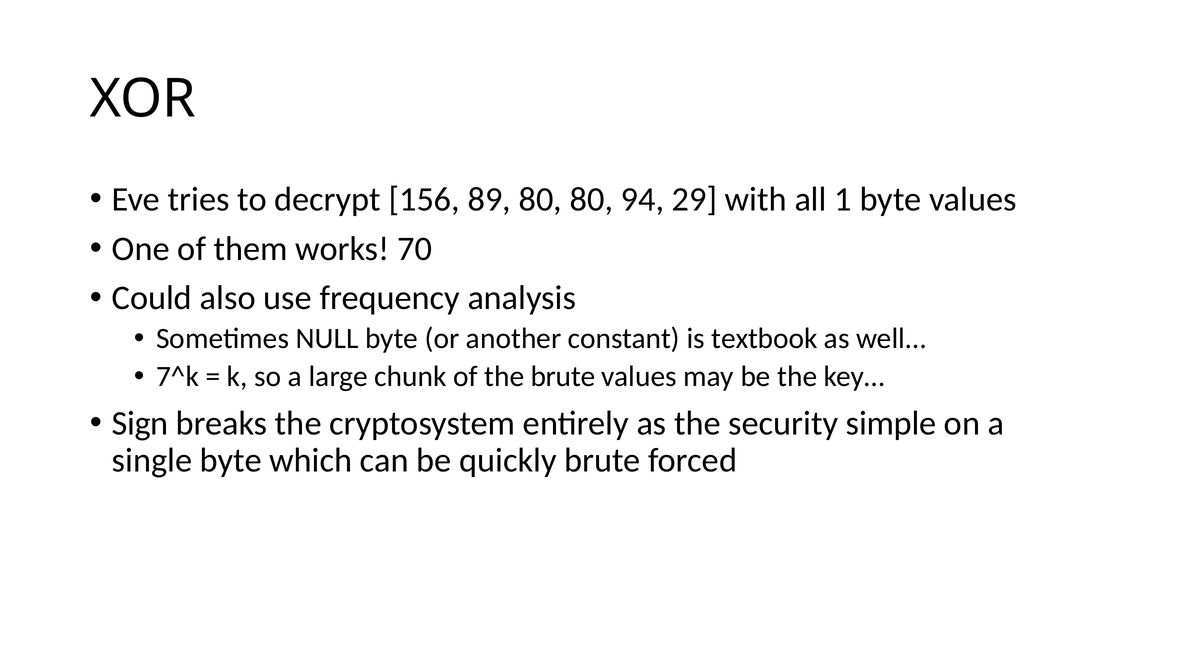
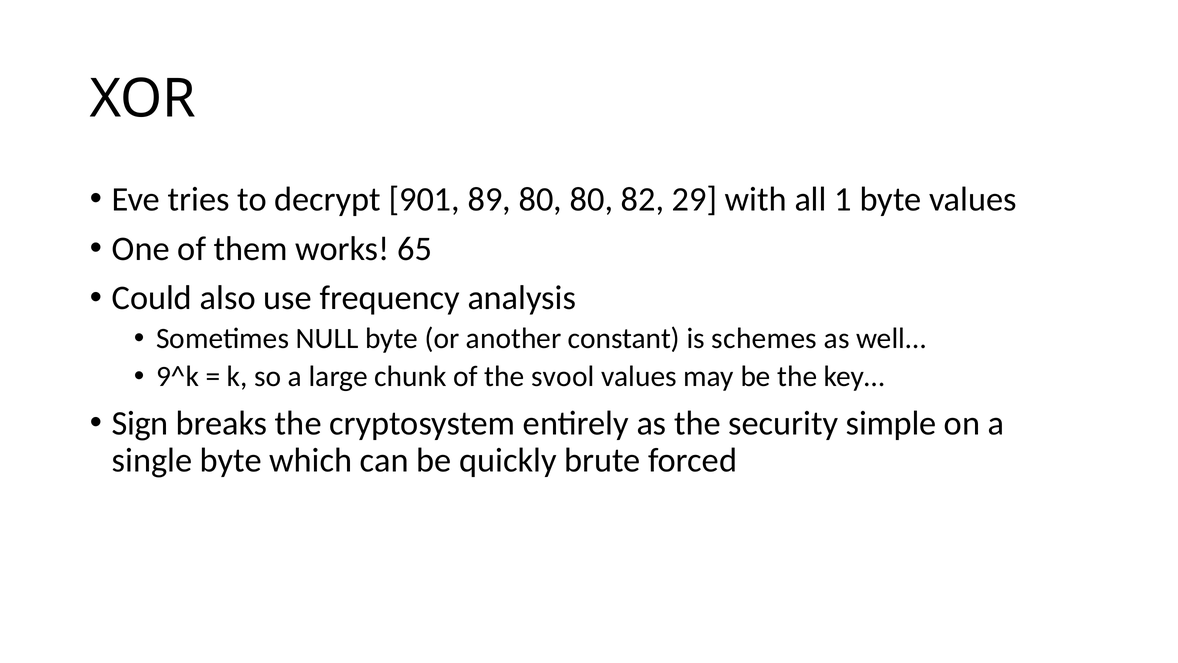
156: 156 -> 901
94: 94 -> 82
70: 70 -> 65
textbook: textbook -> schemes
7^k: 7^k -> 9^k
the brute: brute -> svool
